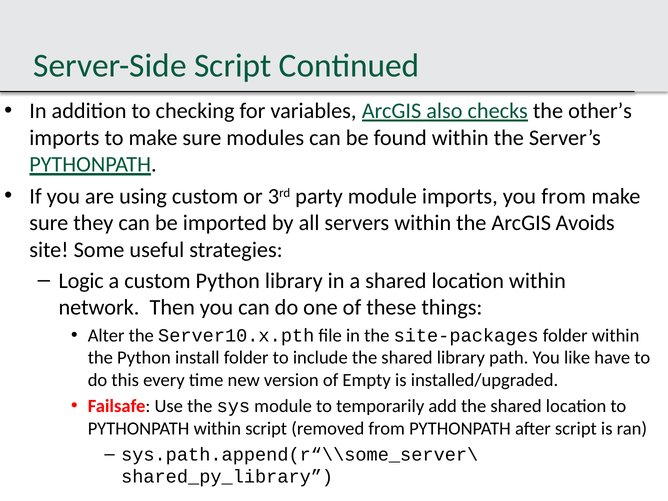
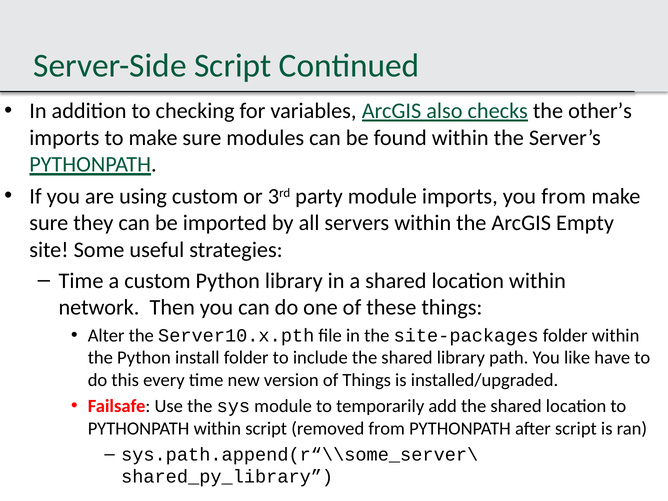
Avoids: Avoids -> Empty
Logic at (81, 281): Logic -> Time
of Empty: Empty -> Things
